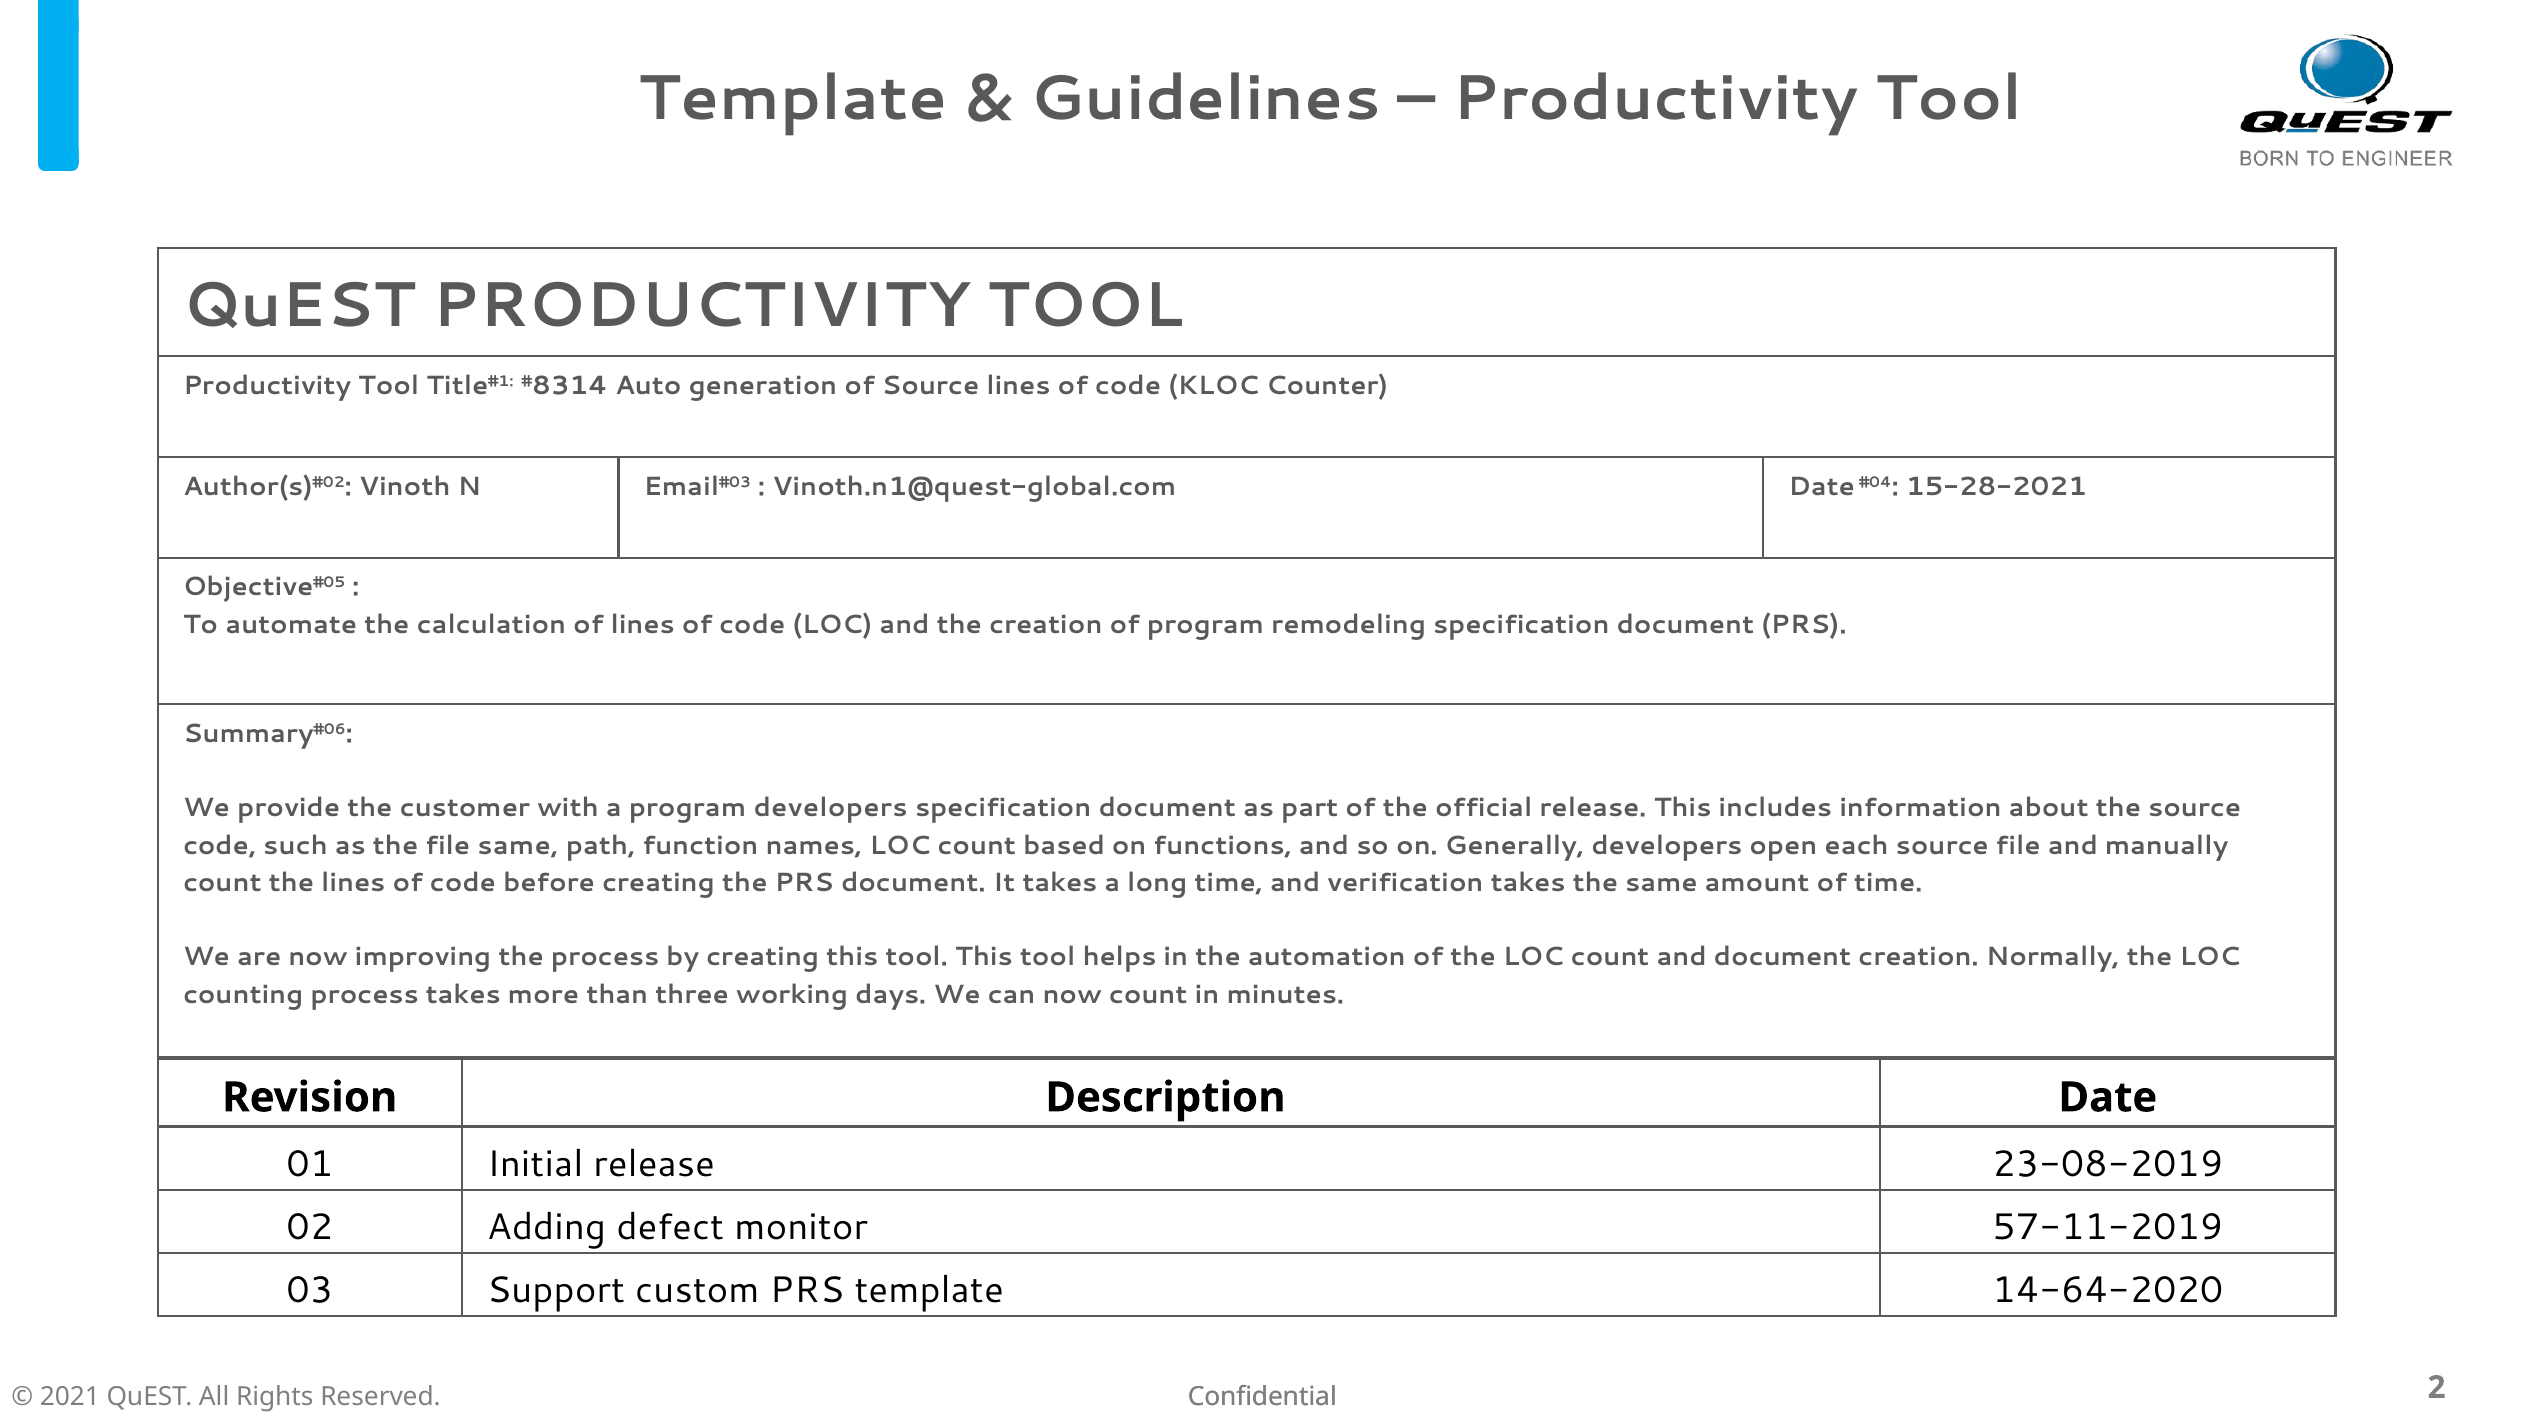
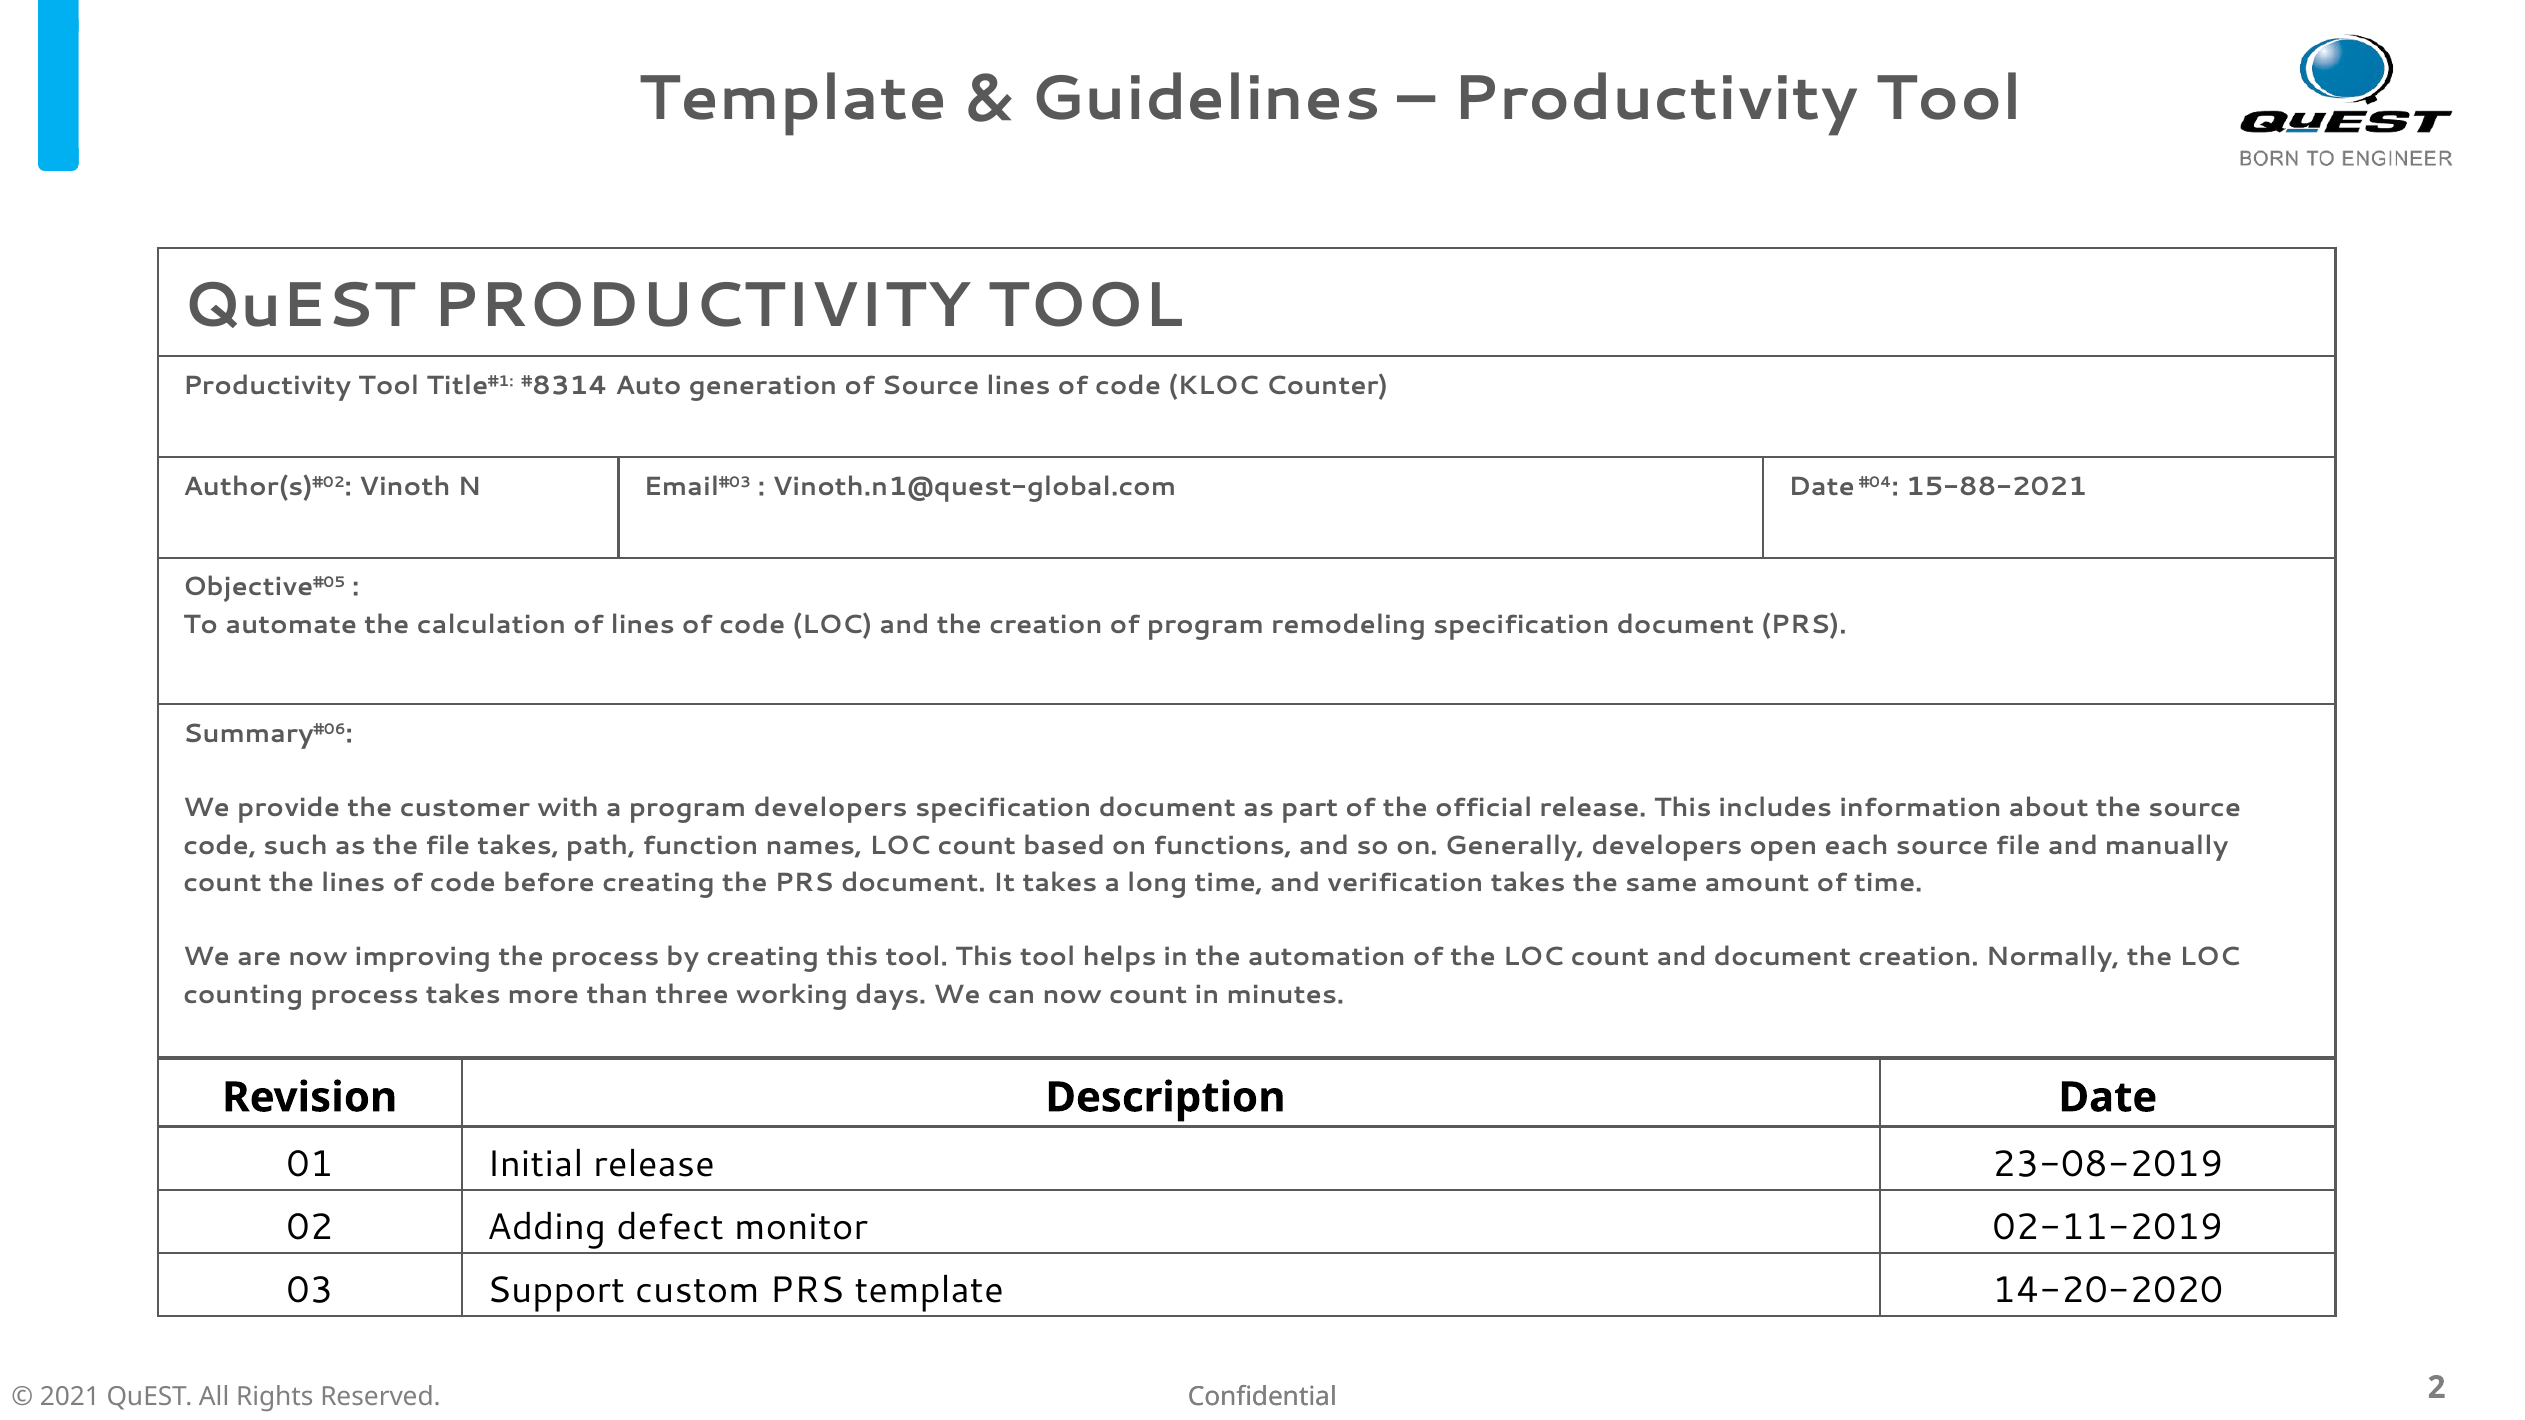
15-28-2021: 15-28-2021 -> 15-88-2021
file same: same -> takes
57-11-2019: 57-11-2019 -> 02-11-2019
14-64-2020: 14-64-2020 -> 14-20-2020
